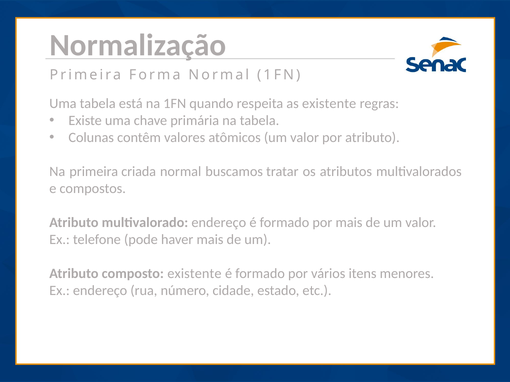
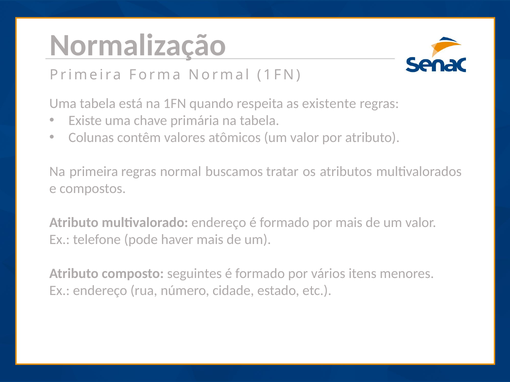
primeira criada: criada -> regras
composto existente: existente -> seguintes
